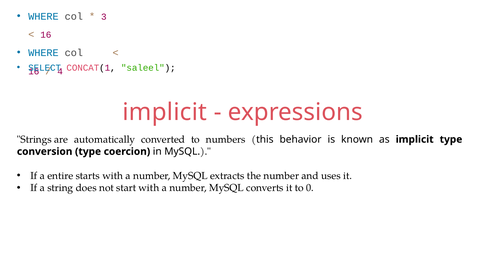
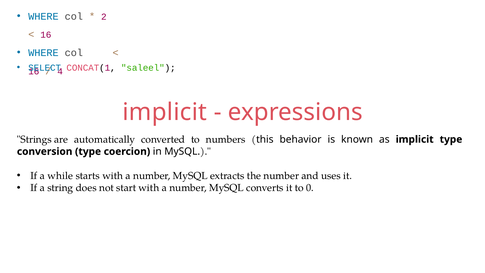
3: 3 -> 2
entire: entire -> while
